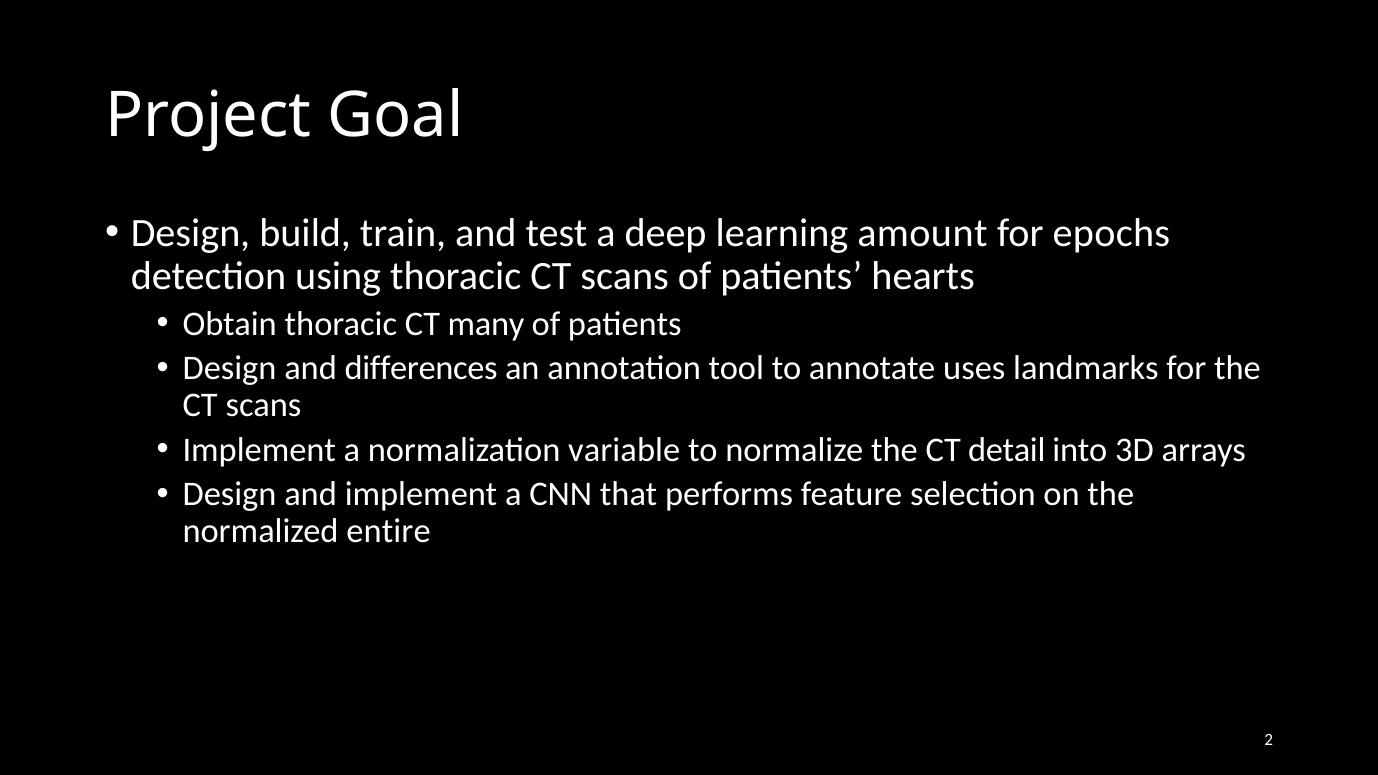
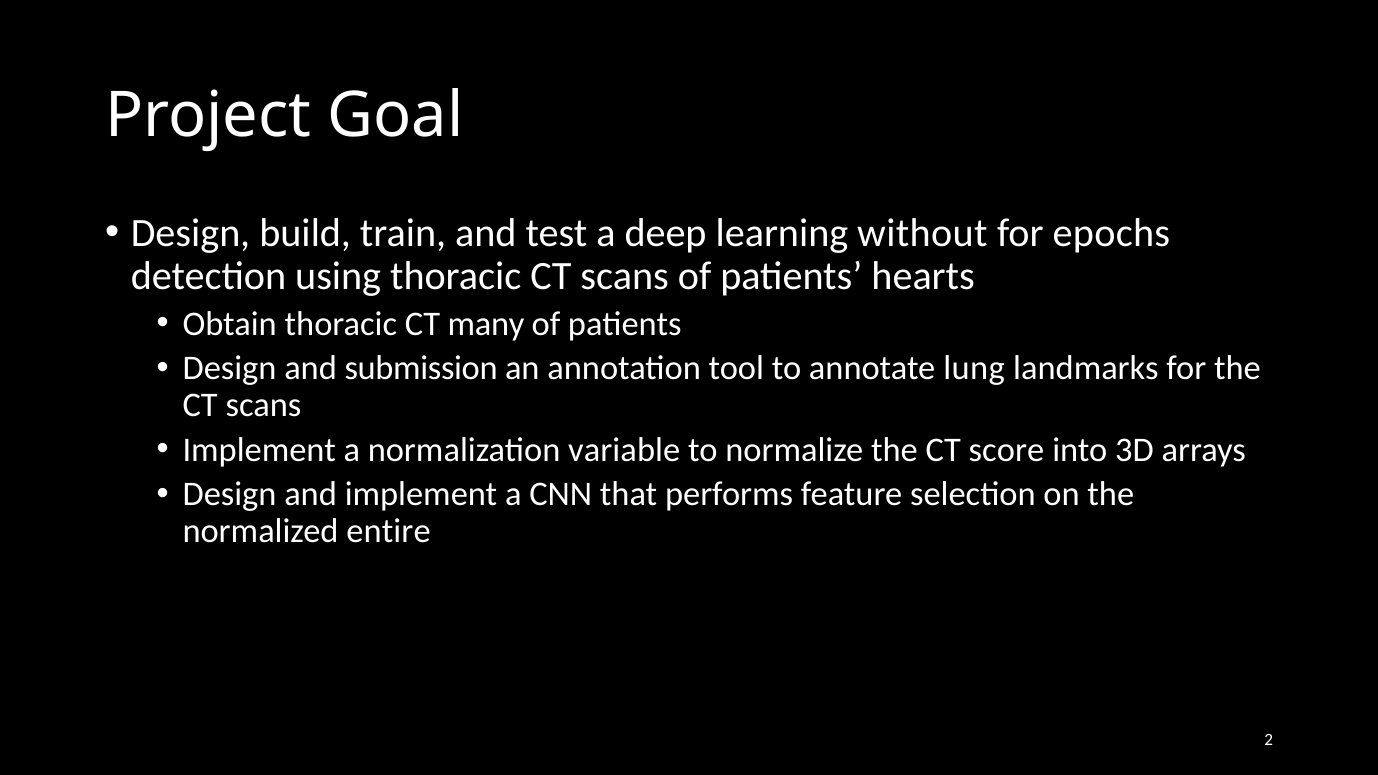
amount: amount -> without
differences: differences -> submission
uses: uses -> lung
detail: detail -> score
